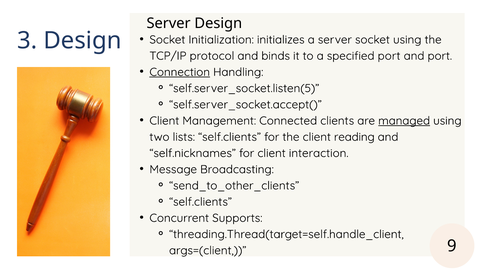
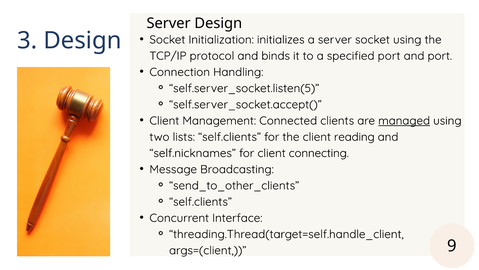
Connection underline: present -> none
interaction: interaction -> connecting
Supports: Supports -> Interface
